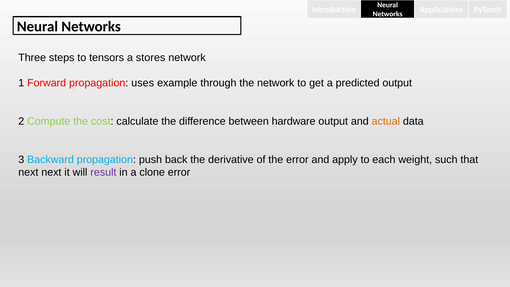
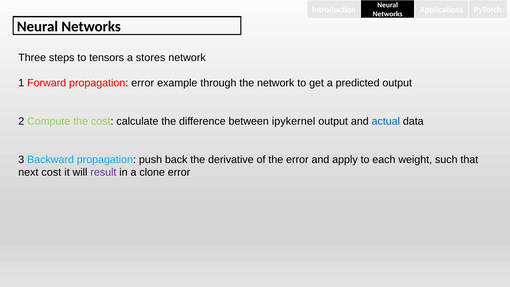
propagation uses: uses -> error
hardware: hardware -> ipykernel
actual colour: orange -> blue
next next: next -> cost
